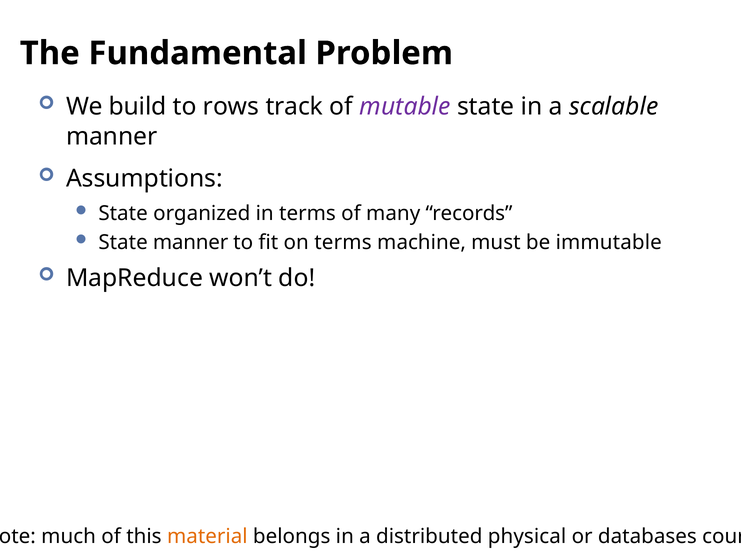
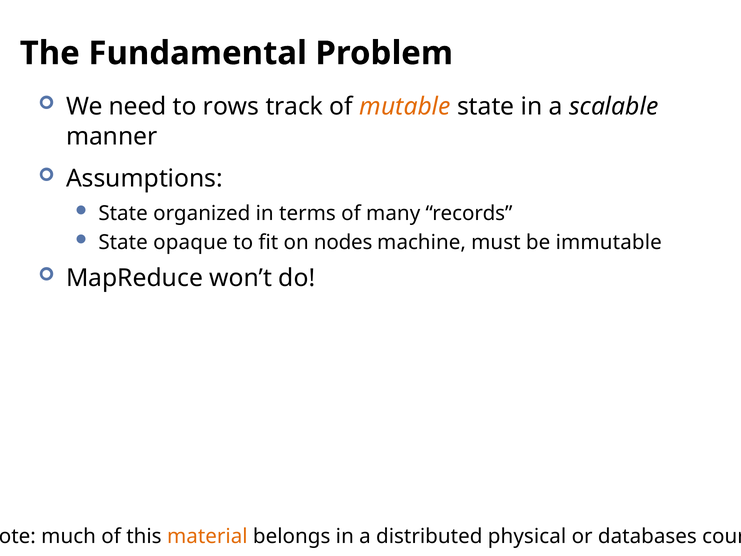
build: build -> need
mutable colour: purple -> orange
State manner: manner -> opaque
on terms: terms -> nodes
